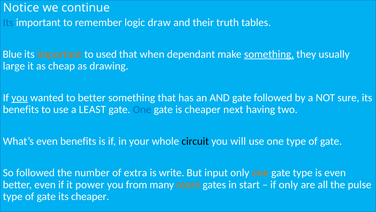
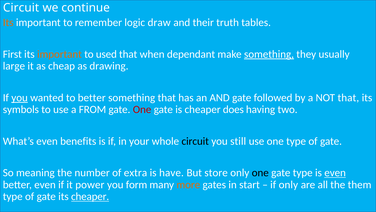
Notice at (21, 8): Notice -> Circuit
Its at (8, 23) colour: blue -> orange
Blue: Blue -> First
NOT sure: sure -> that
benefits at (21, 109): benefits -> symbols
LEAST: LEAST -> FROM
One at (142, 109) colour: blue -> red
next: next -> does
will: will -> still
So followed: followed -> meaning
write: write -> have
input: input -> store
one at (260, 172) colour: orange -> black
even at (335, 172) underline: none -> present
from: from -> form
pulse: pulse -> them
cheaper at (90, 196) underline: none -> present
